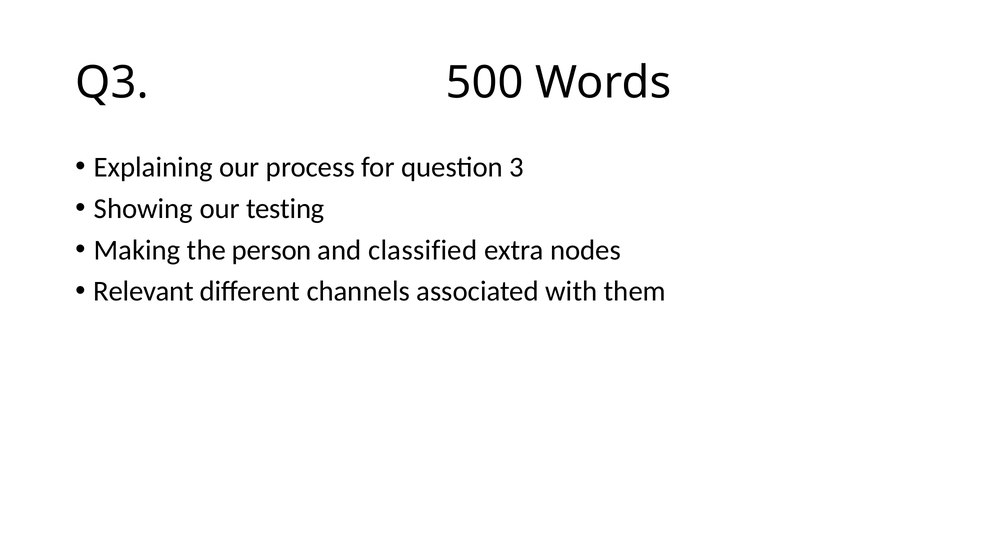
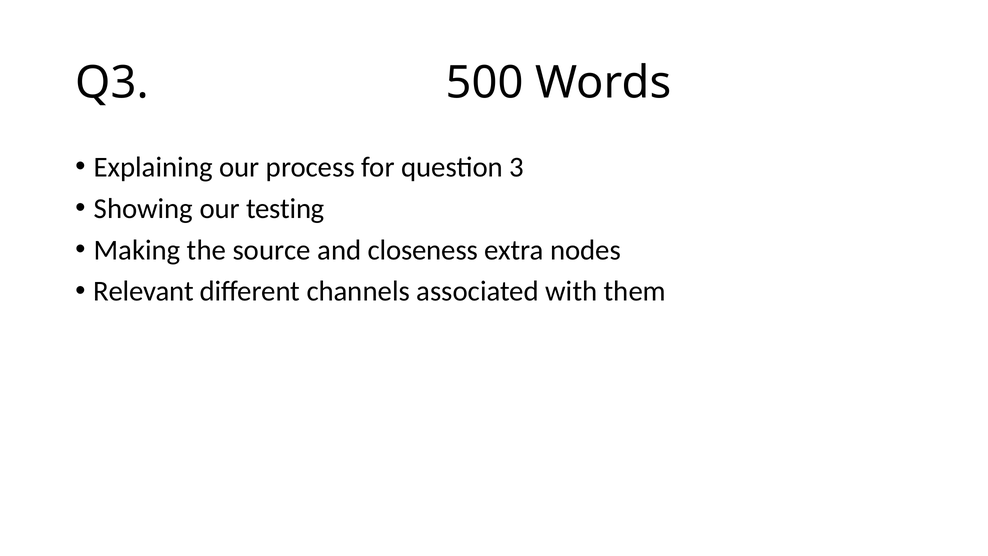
person: person -> source
classified: classified -> closeness
